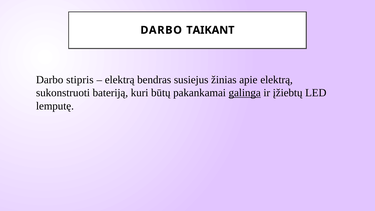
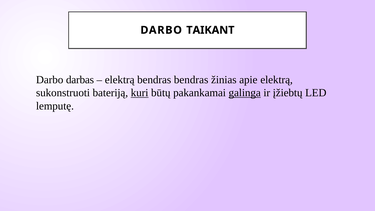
stipris: stipris -> darbas
bendras susiejus: susiejus -> bendras
kuri underline: none -> present
